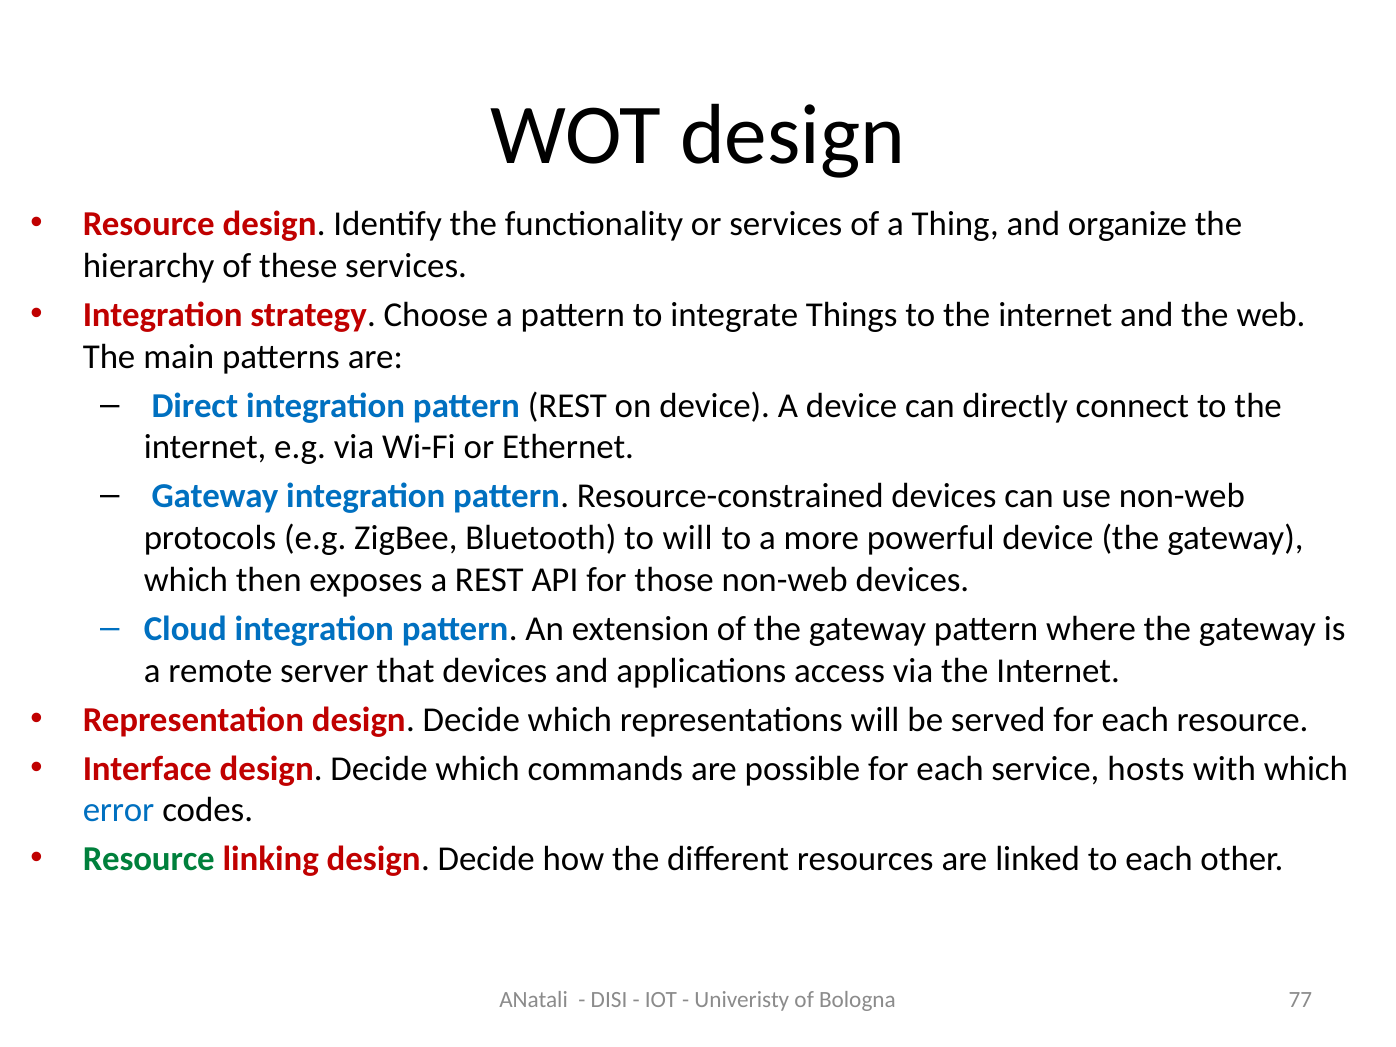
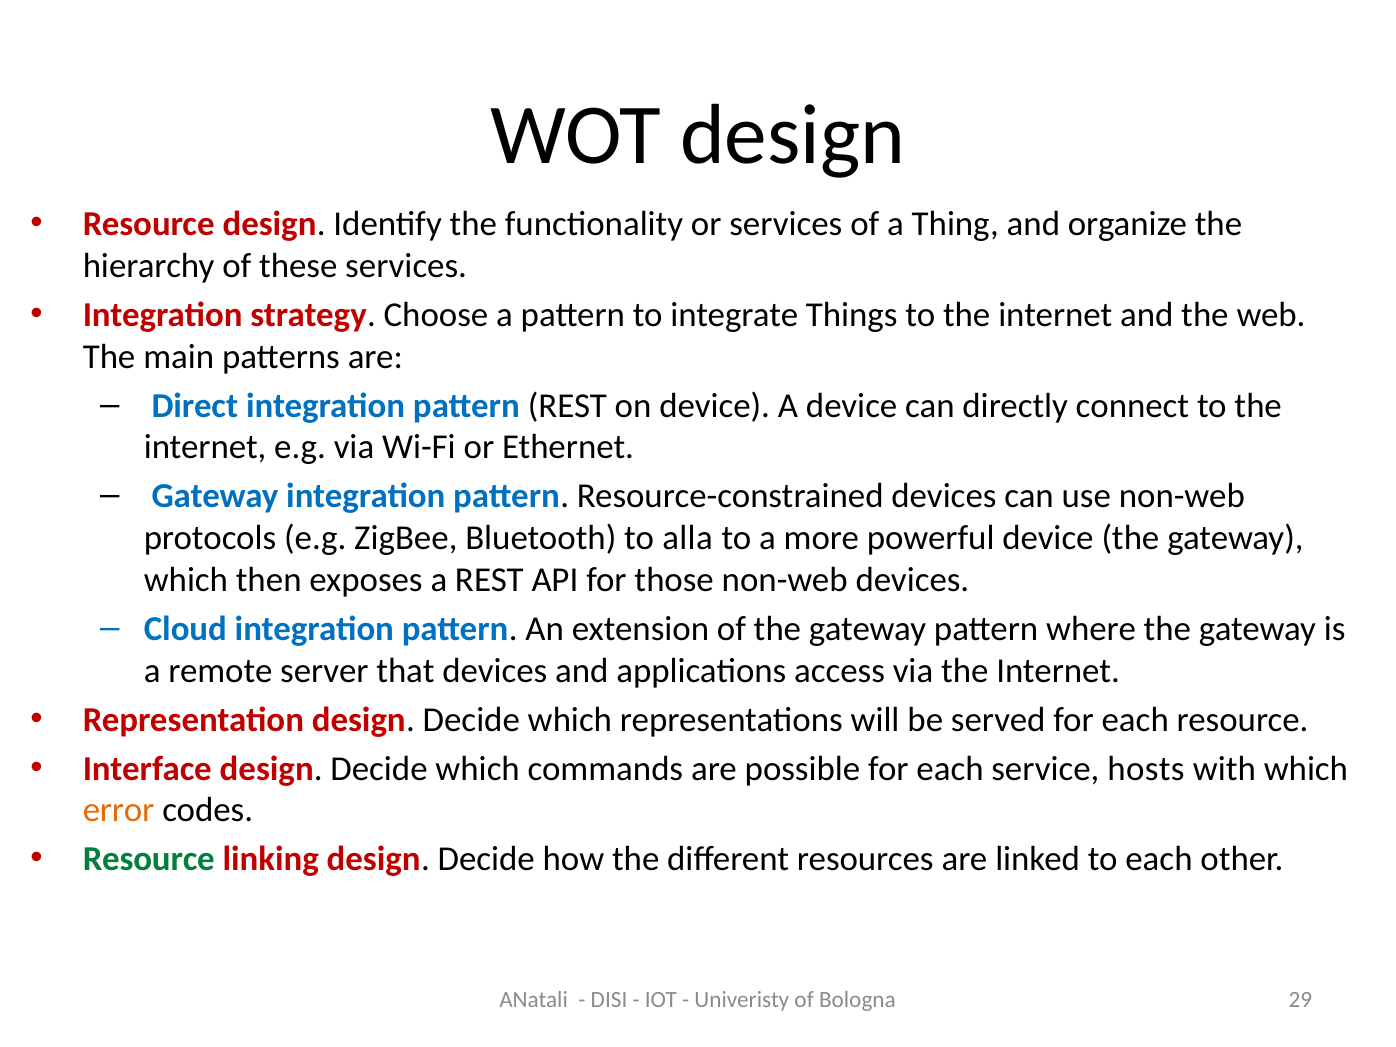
to will: will -> alla
error colour: blue -> orange
77: 77 -> 29
